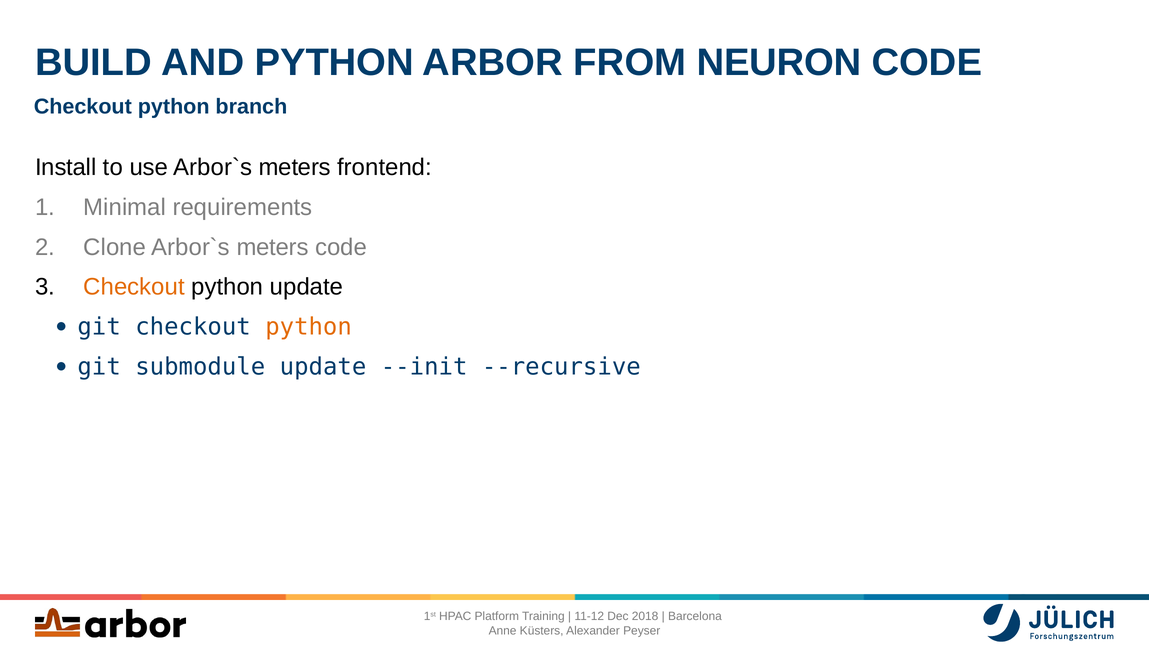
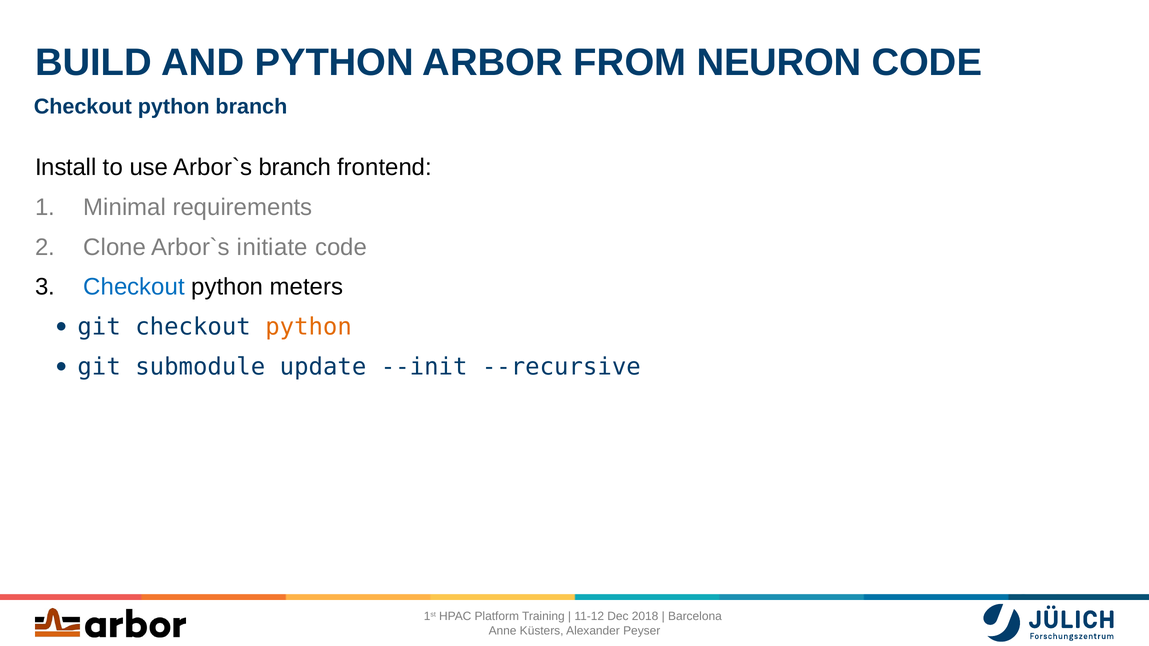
meters at (295, 167): meters -> branch
meters at (273, 247): meters -> initiate
Checkout at (134, 287) colour: orange -> blue
python update: update -> meters
